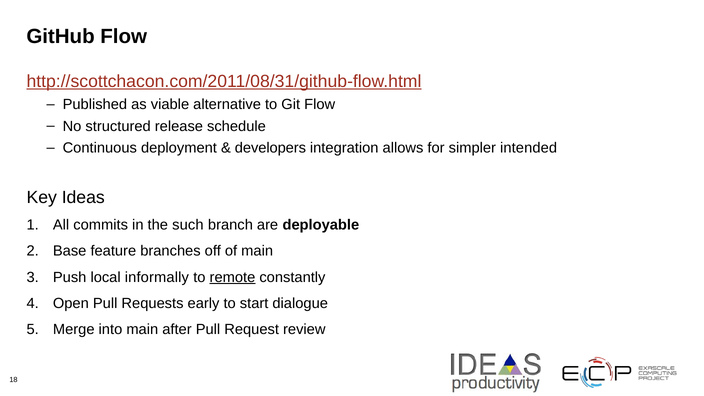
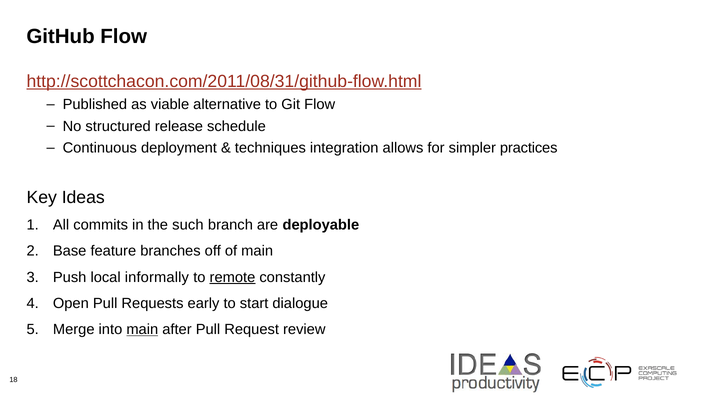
developers: developers -> techniques
intended: intended -> practices
main at (142, 330) underline: none -> present
